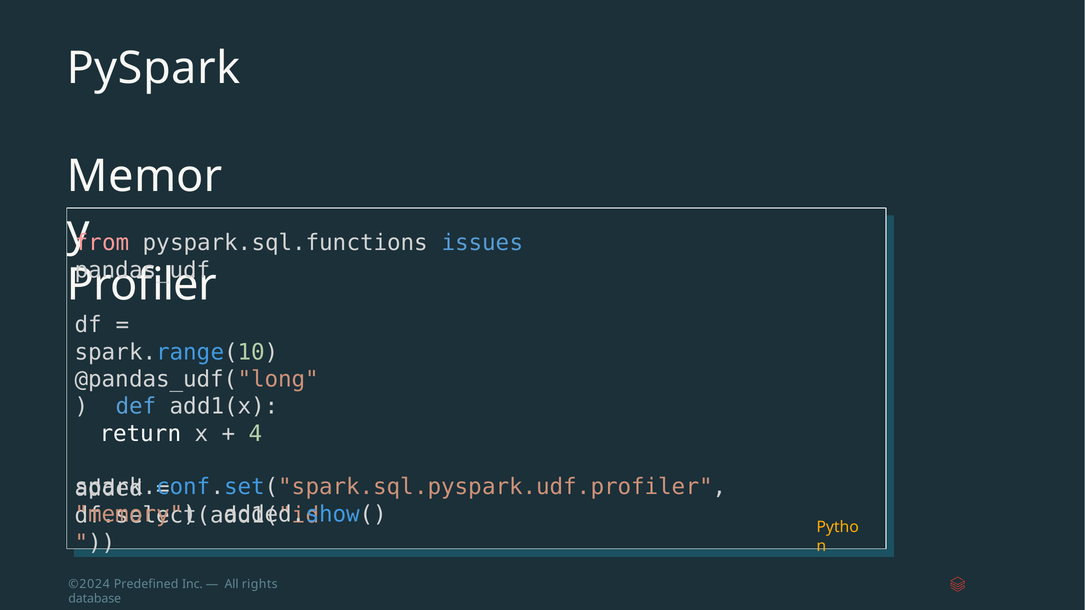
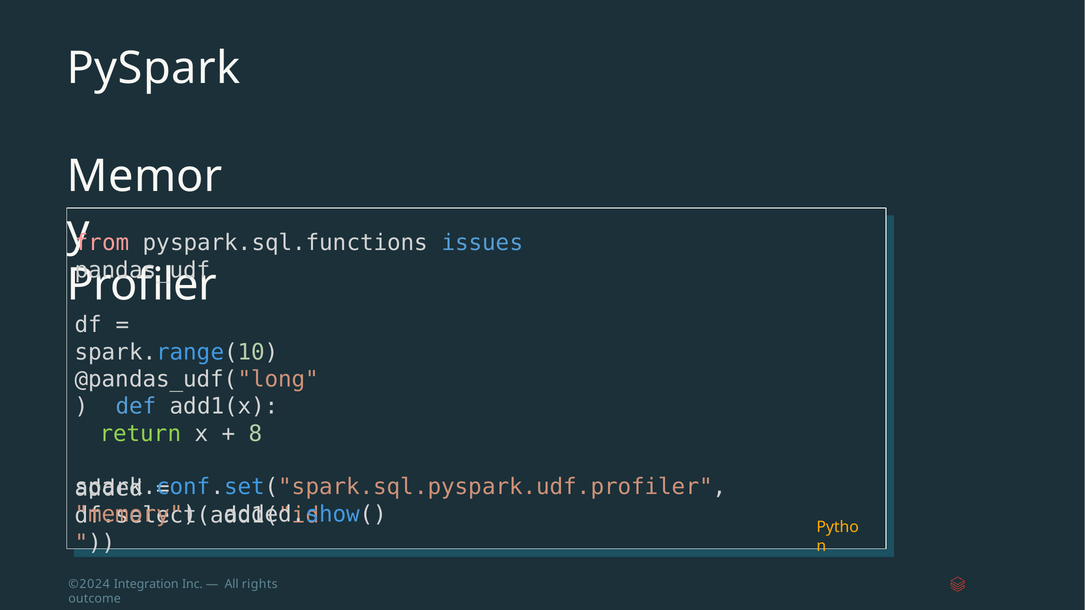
return colour: white -> light green
4: 4 -> 8
Predefined: Predefined -> Integration
database: database -> outcome
